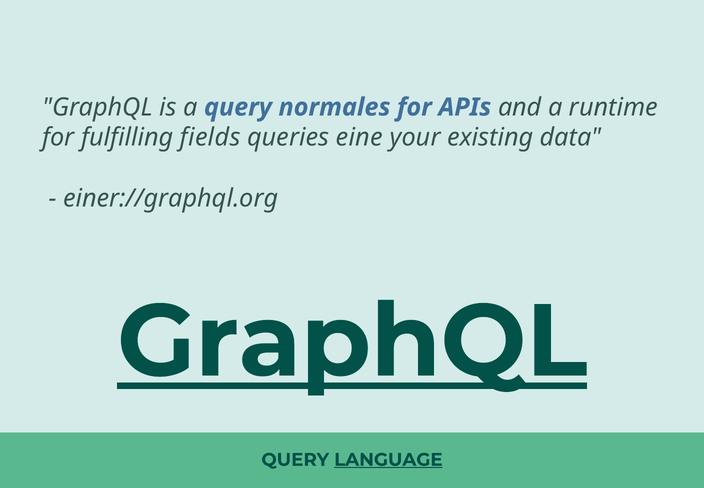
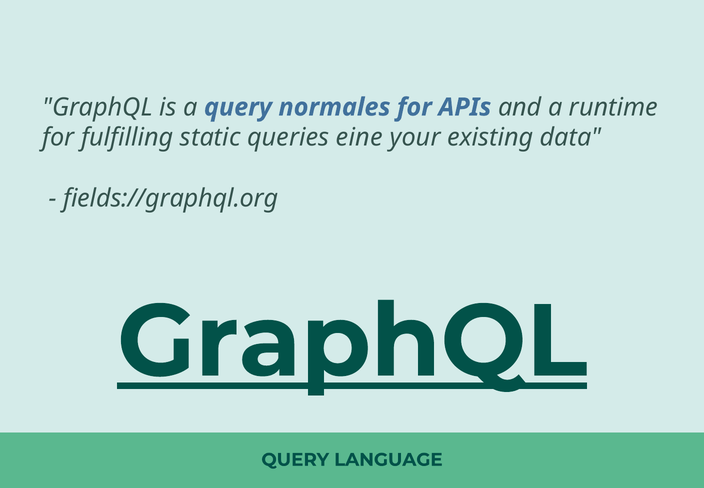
fields: fields -> static
einer://graphql.org: einer://graphql.org -> fields://graphql.org
LANGUAGE underline: present -> none
